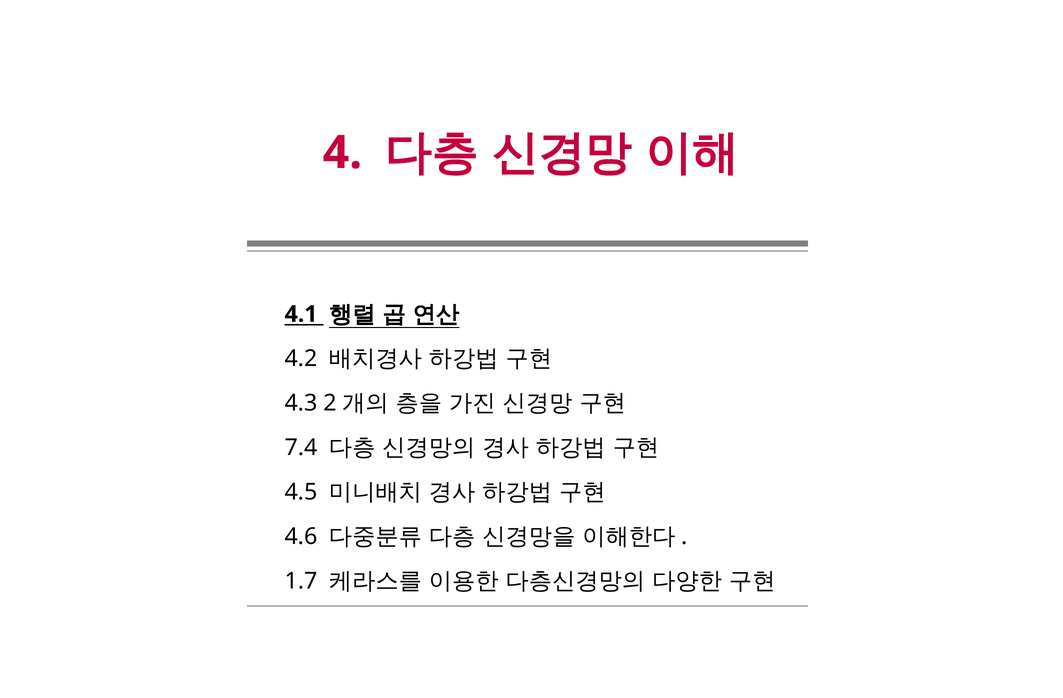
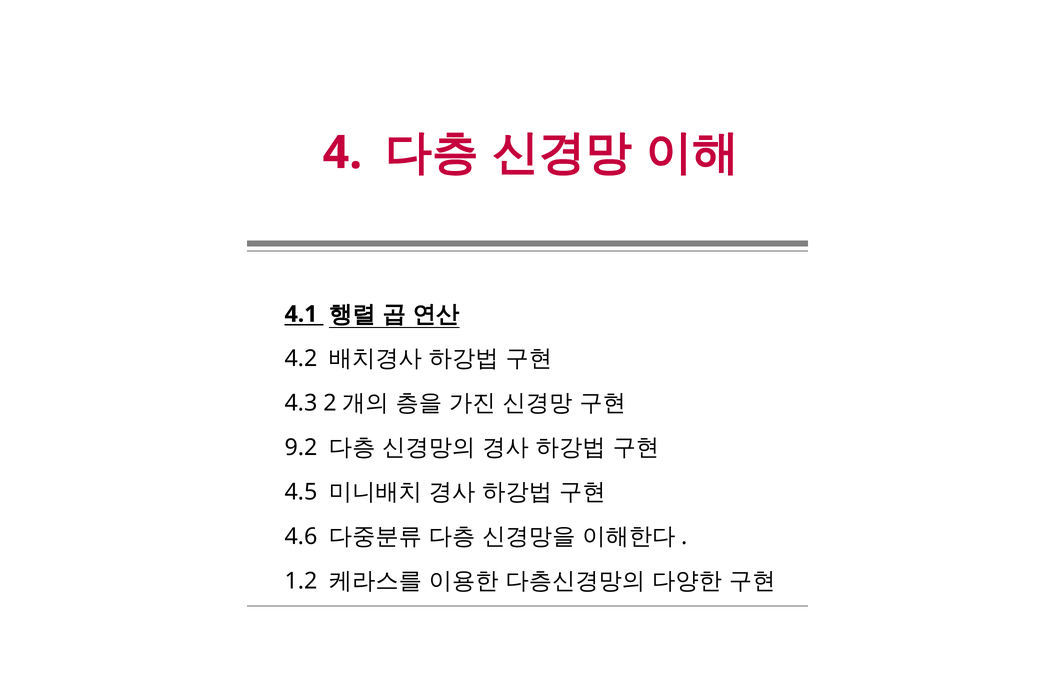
7.4: 7.4 -> 9.2
1.7: 1.7 -> 1.2
